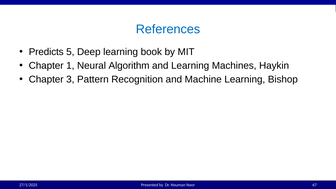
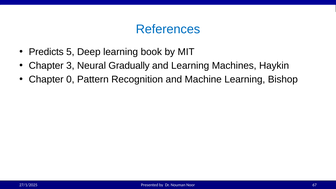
1: 1 -> 3
Algorithm: Algorithm -> Gradually
3: 3 -> 0
